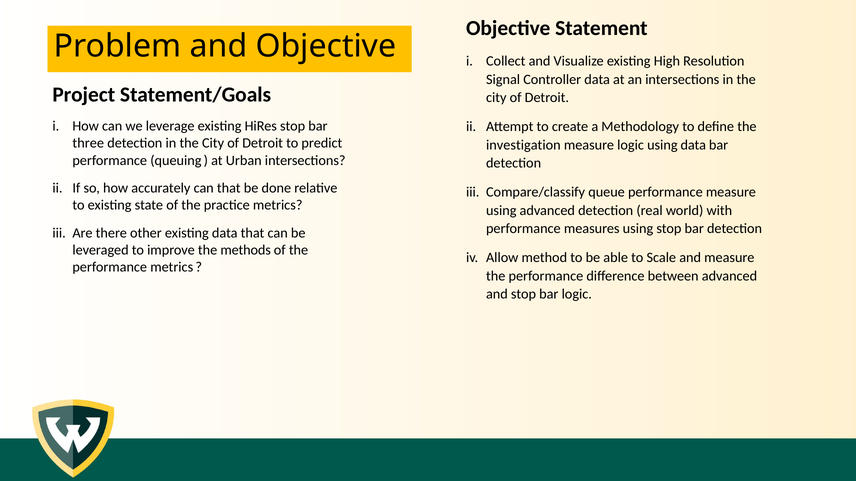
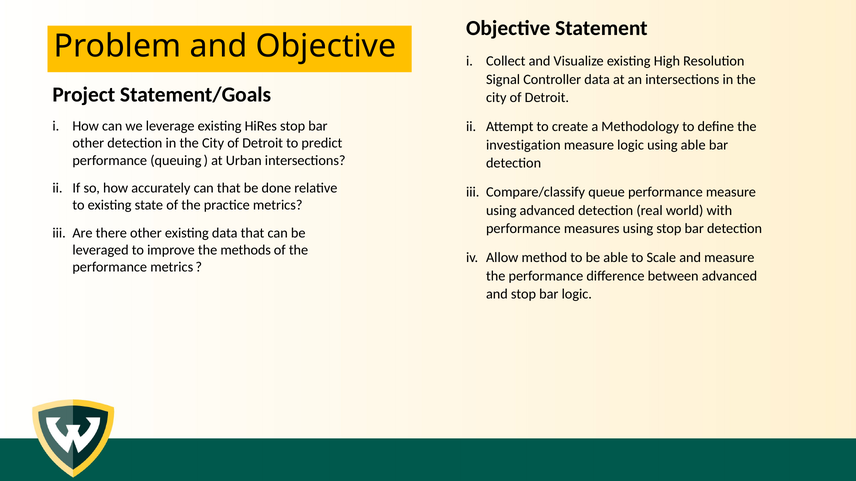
three at (88, 143): three -> other
using data: data -> able
